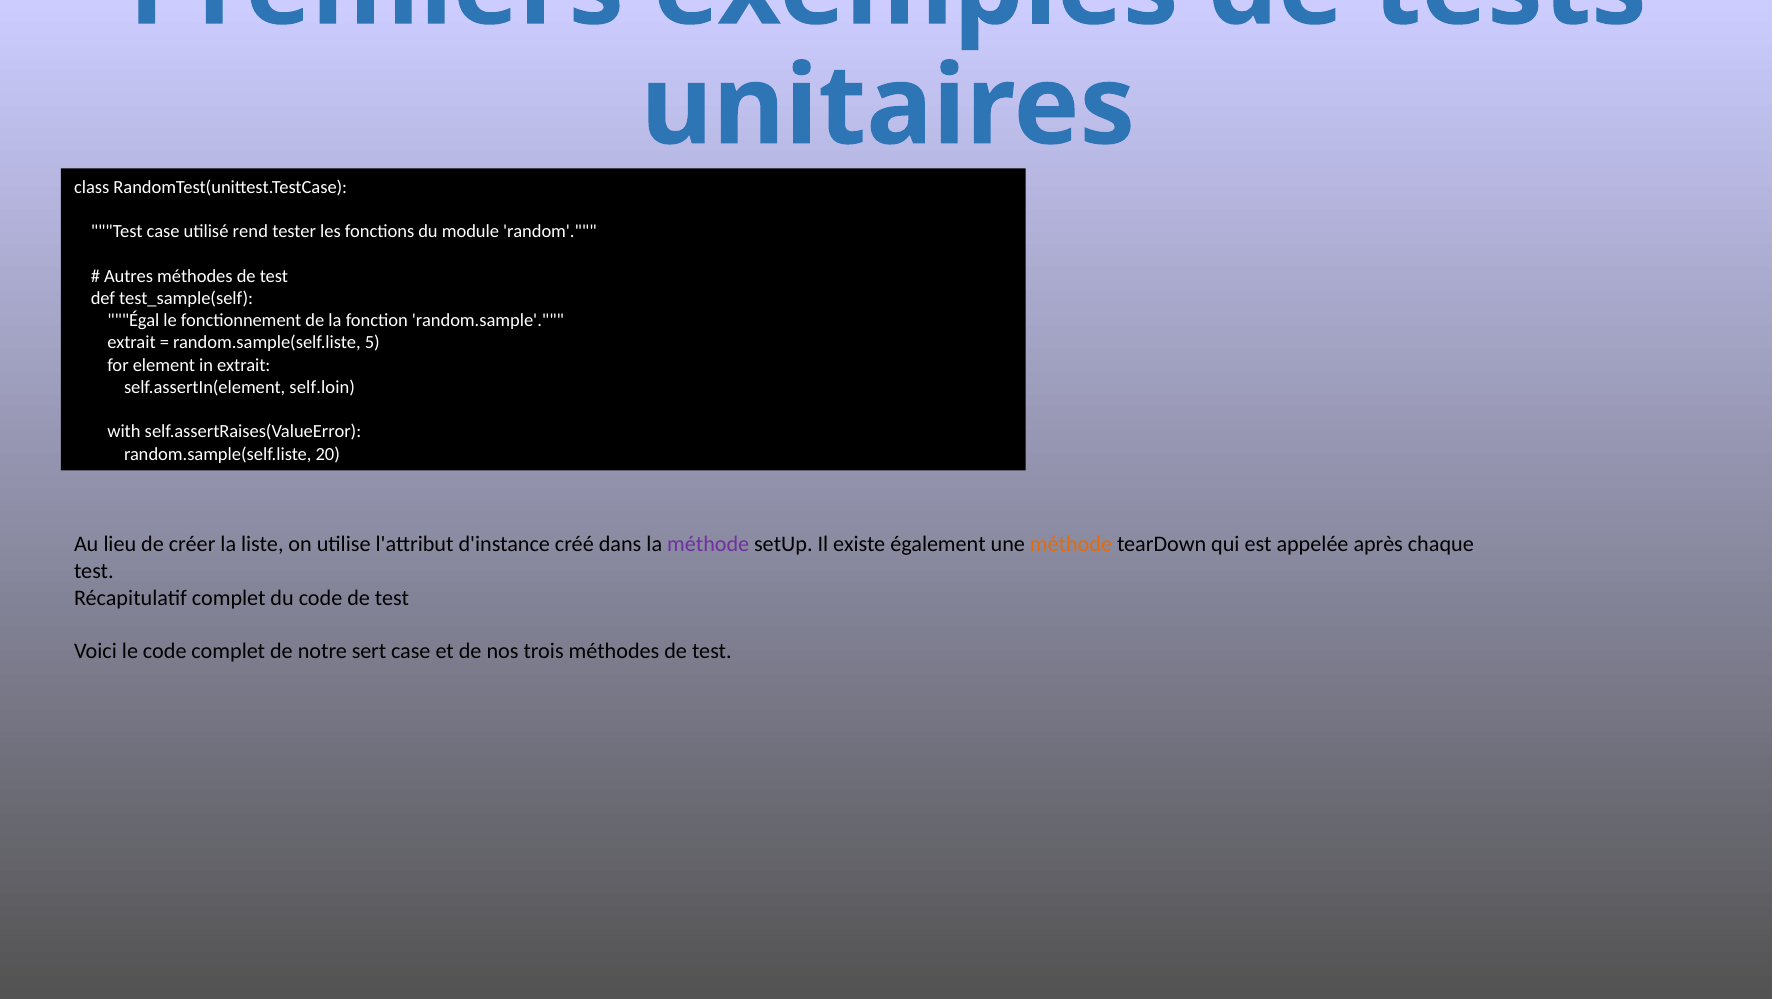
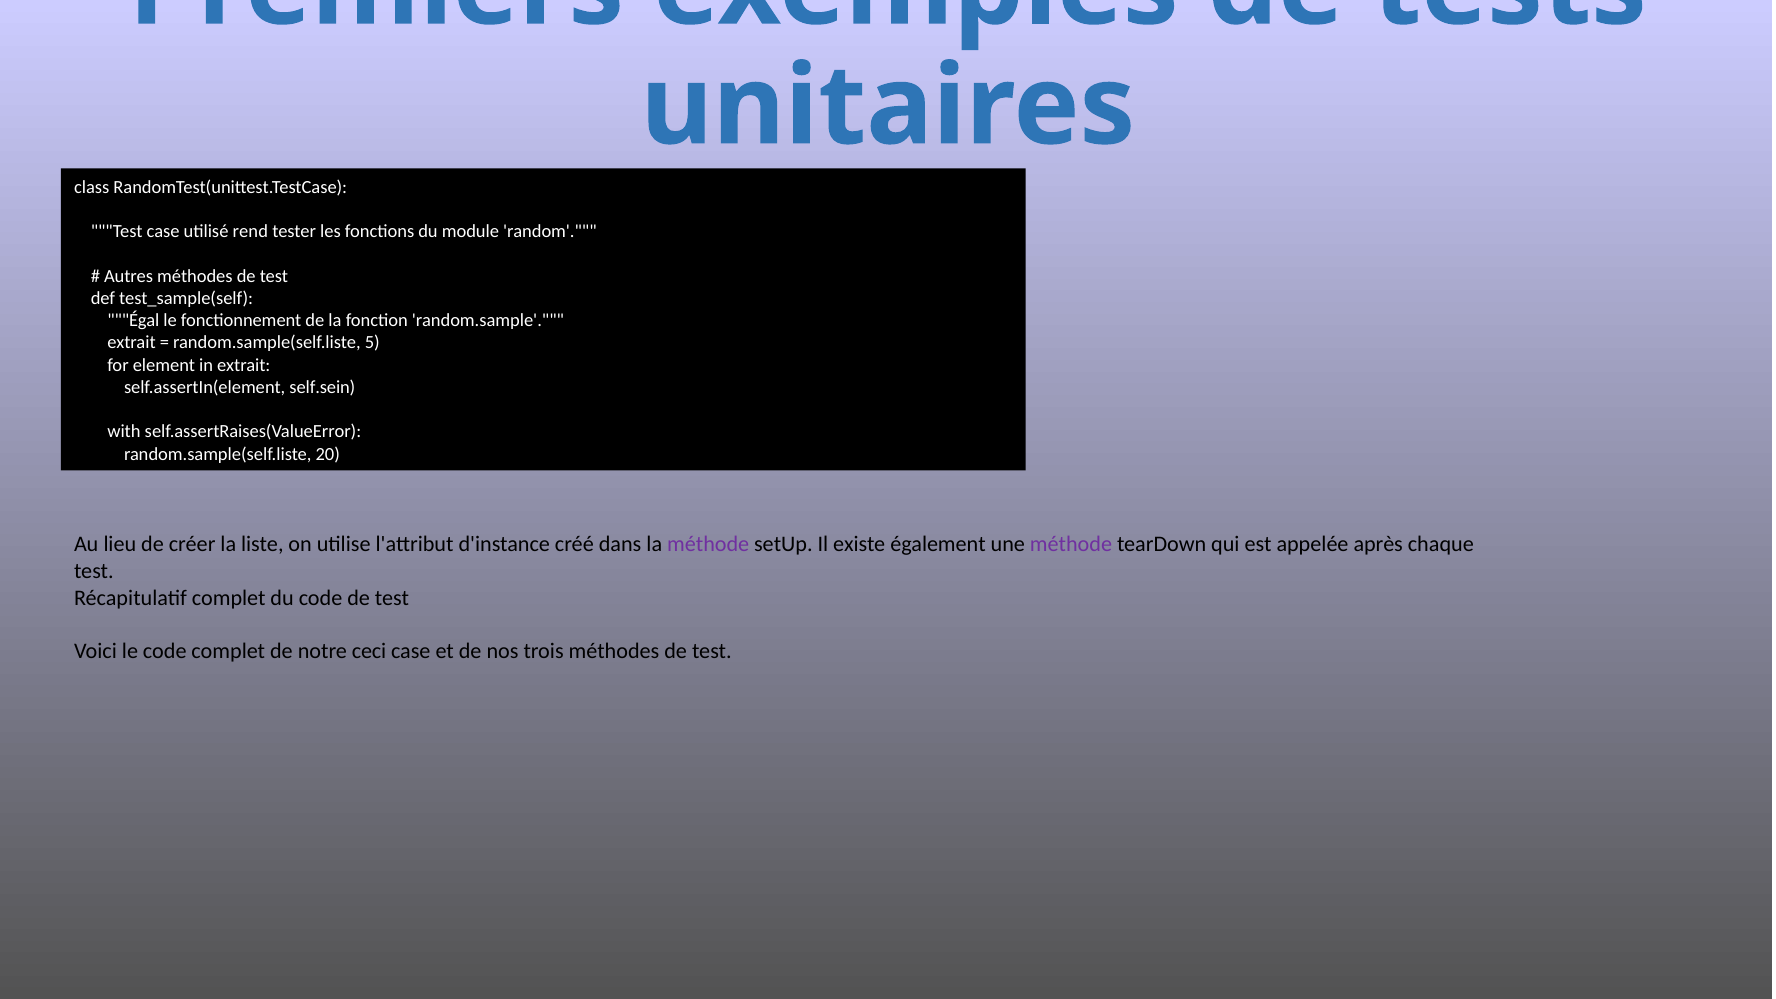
self.loin: self.loin -> self.sein
méthode at (1071, 545) colour: orange -> purple
sert: sert -> ceci
